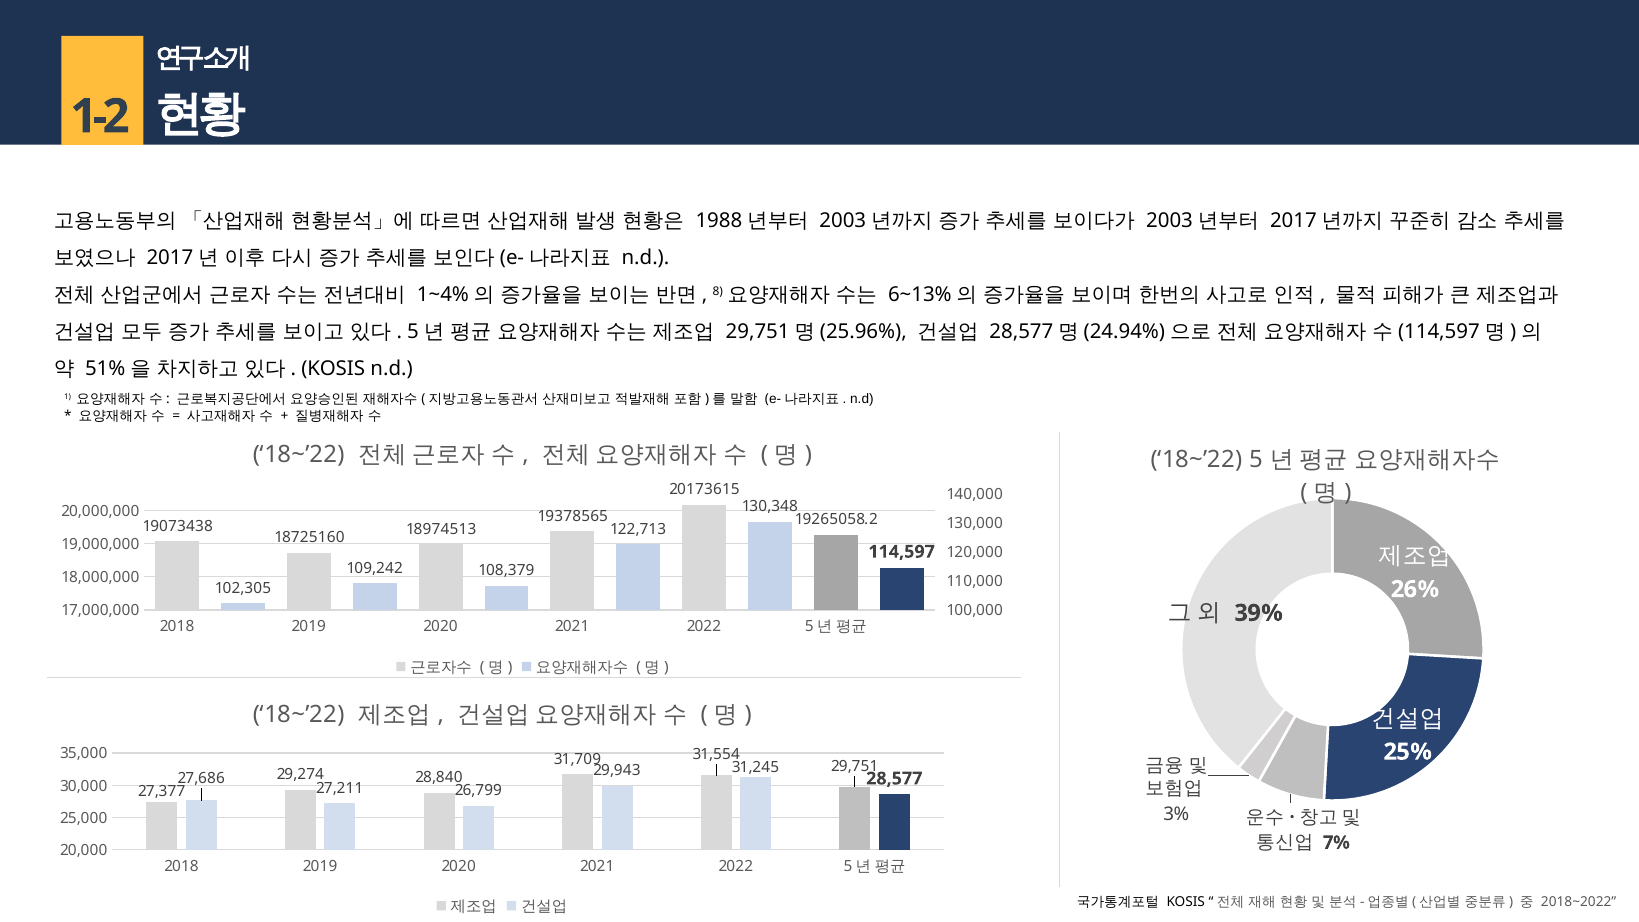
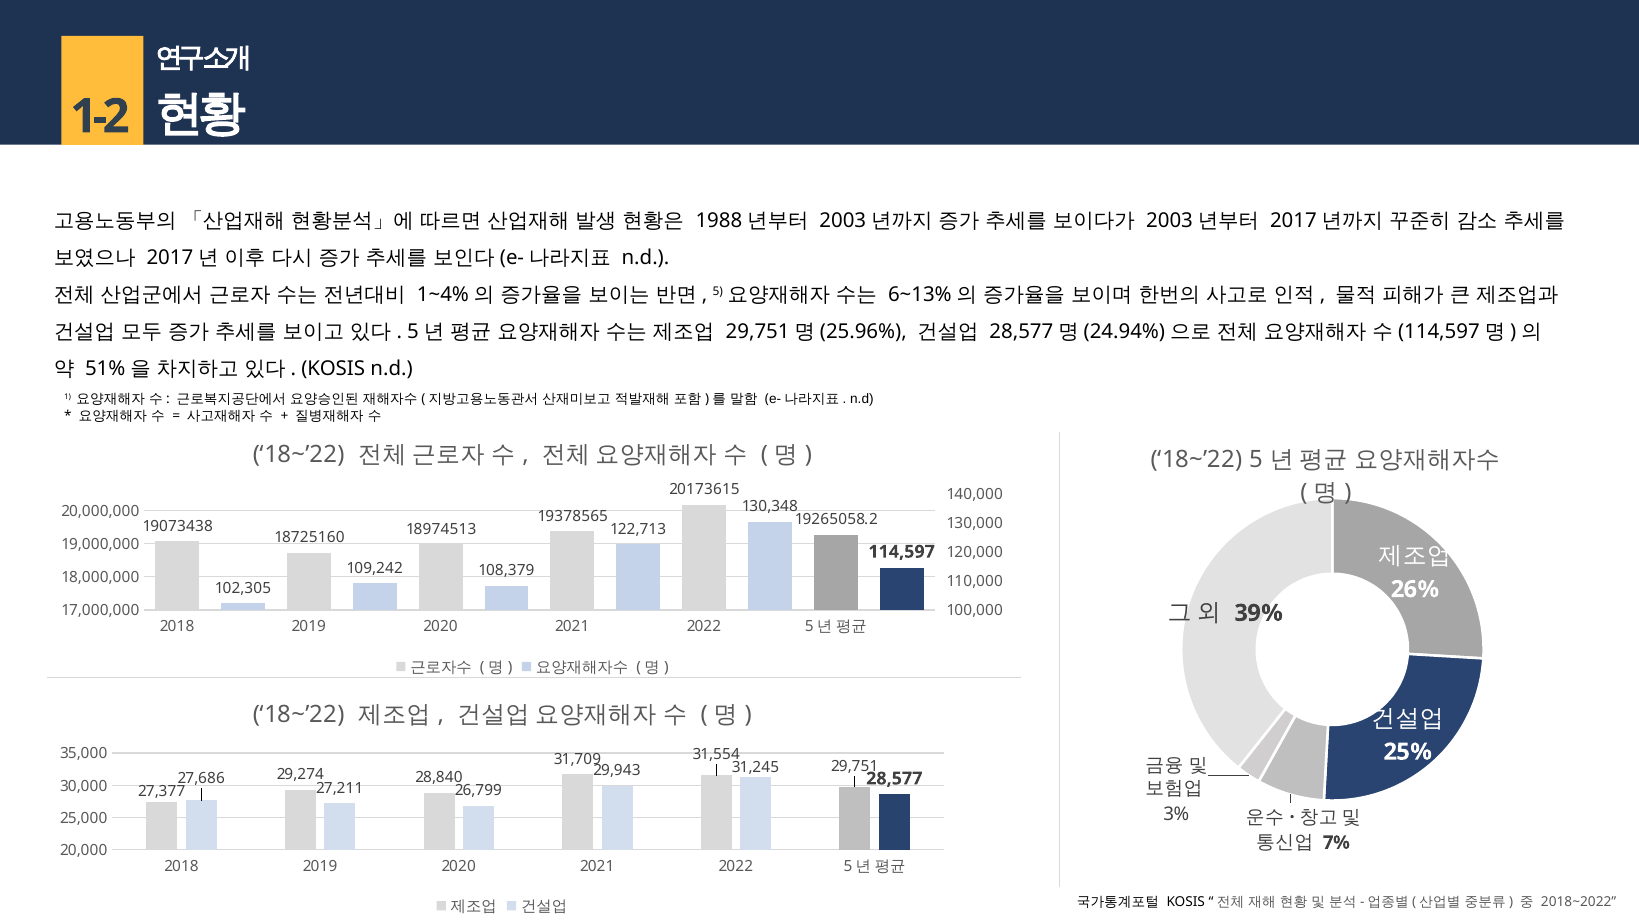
8 at (718, 291): 8 -> 5
